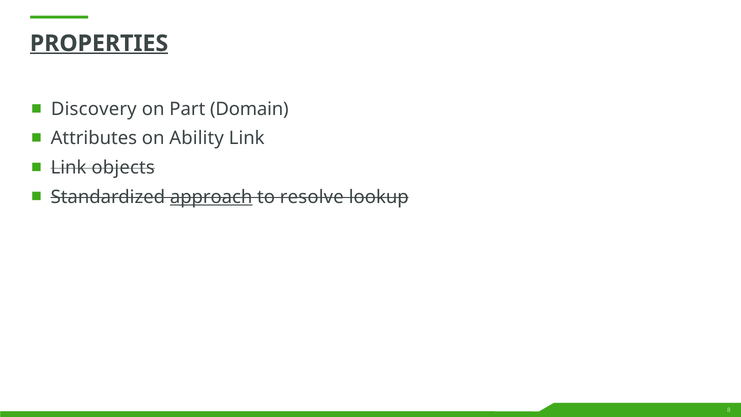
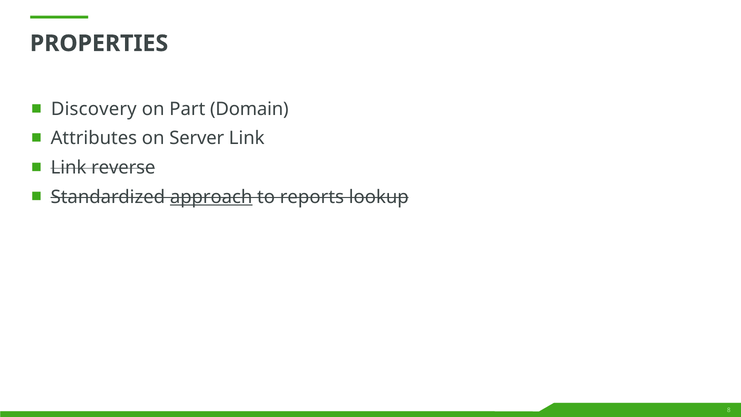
PROPERTIES underline: present -> none
Ability: Ability -> Server
objects: objects -> reverse
resolve: resolve -> reports
